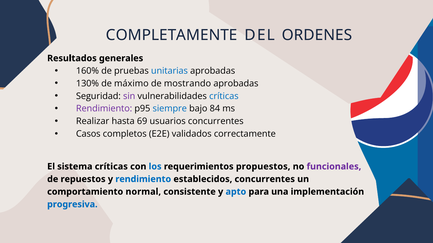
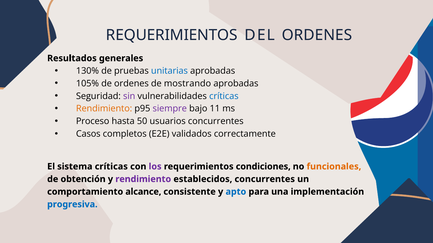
COMPLETAMENTE at (172, 35): COMPLETAMENTE -> REQUERIMIENTOS
160%: 160% -> 130%
130%: 130% -> 105%
de máximo: máximo -> ordenes
Rendimiento at (104, 109) colour: purple -> orange
siempre colour: blue -> purple
84: 84 -> 11
Realizar: Realizar -> Proceso
69: 69 -> 50
los colour: blue -> purple
propuestos: propuestos -> condiciones
funcionales colour: purple -> orange
repuestos: repuestos -> obtención
rendimiento at (143, 179) colour: blue -> purple
normal: normal -> alcance
